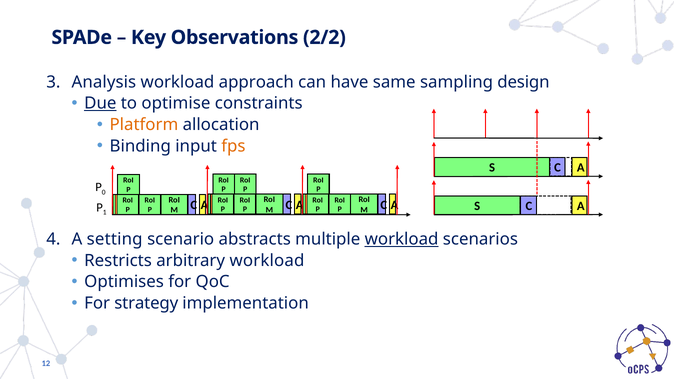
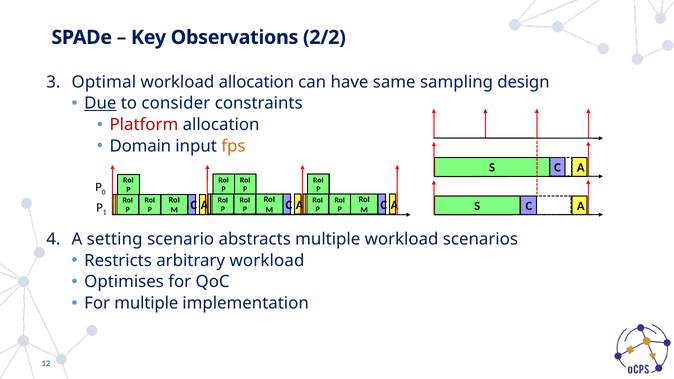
Analysis: Analysis -> Optimal
workload approach: approach -> allocation
optimise: optimise -> consider
Platform colour: orange -> red
Binding: Binding -> Domain
workload at (402, 239) underline: present -> none
For strategy: strategy -> multiple
